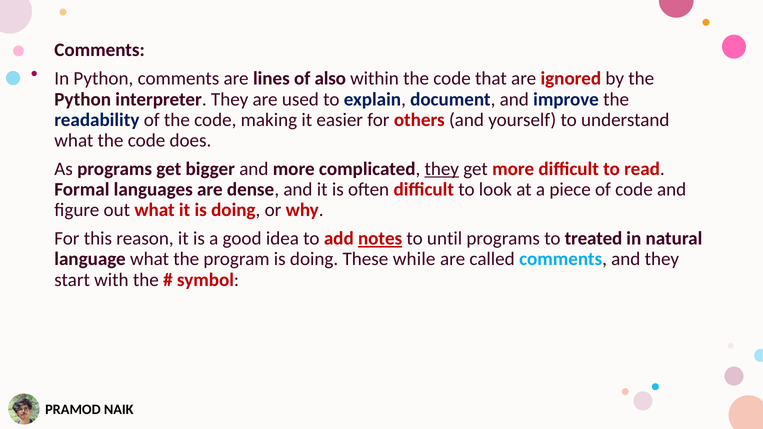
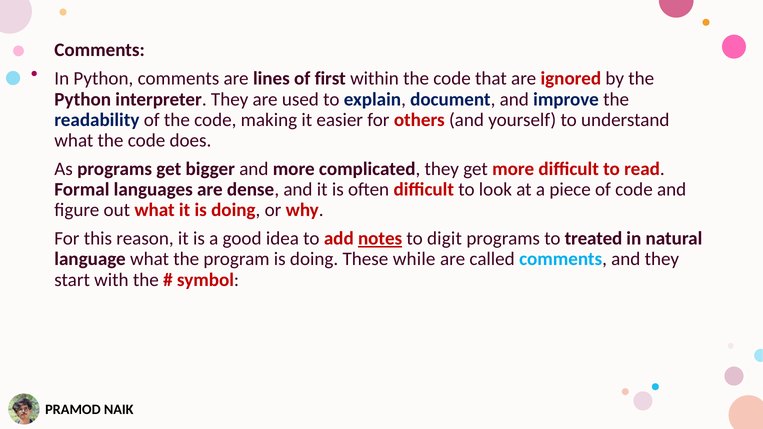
also: also -> first
they at (442, 169) underline: present -> none
until: until -> digit
